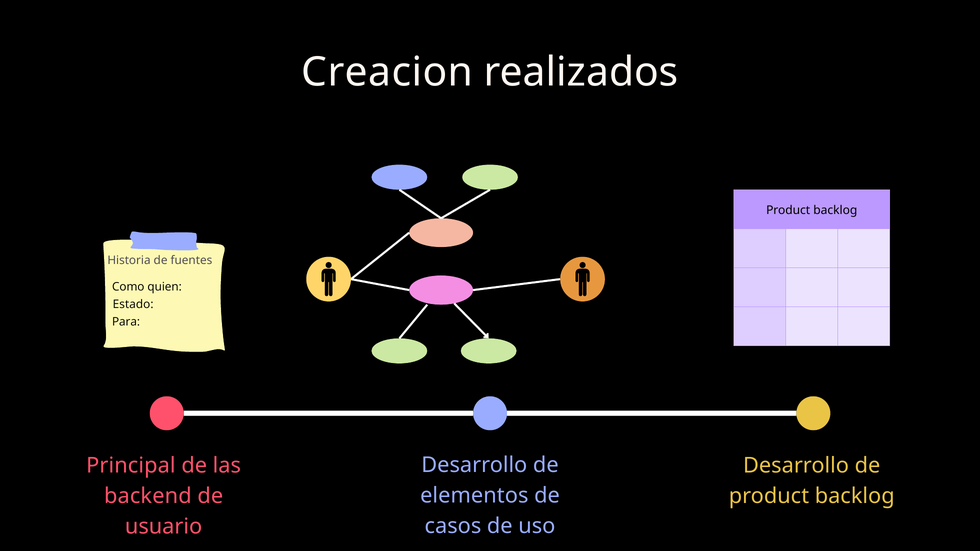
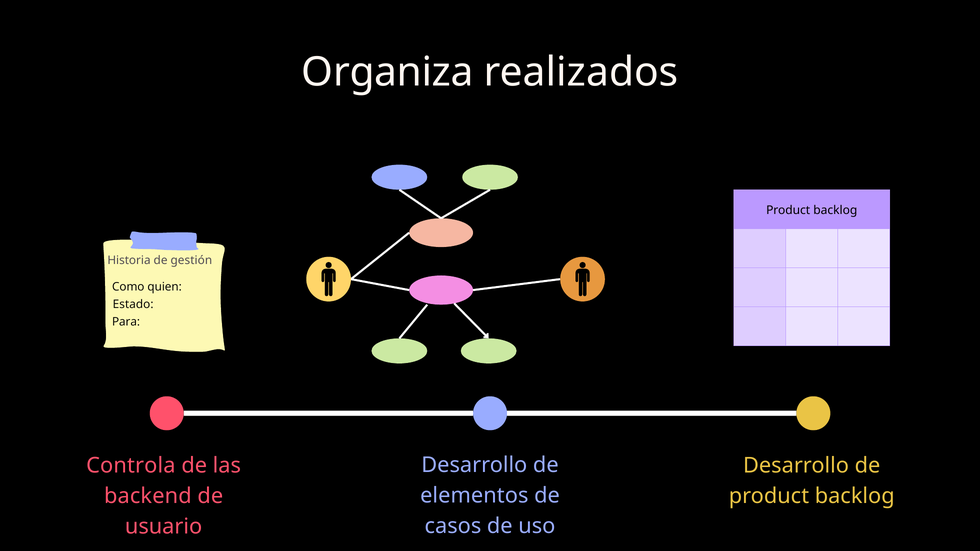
Creacion: Creacion -> Organiza
fuentes: fuentes -> gestión
Principal: Principal -> Controla
